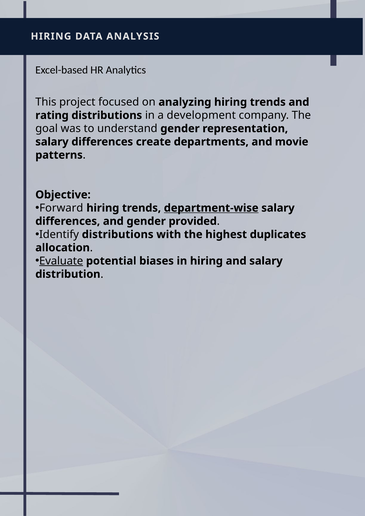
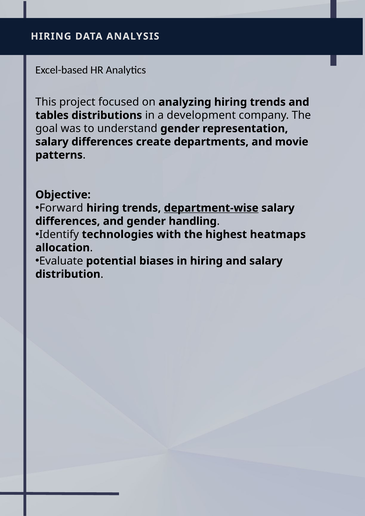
rating: rating -> tables
provided: provided -> handling
Identify distributions: distributions -> technologies
duplicates: duplicates -> heatmaps
Evaluate underline: present -> none
